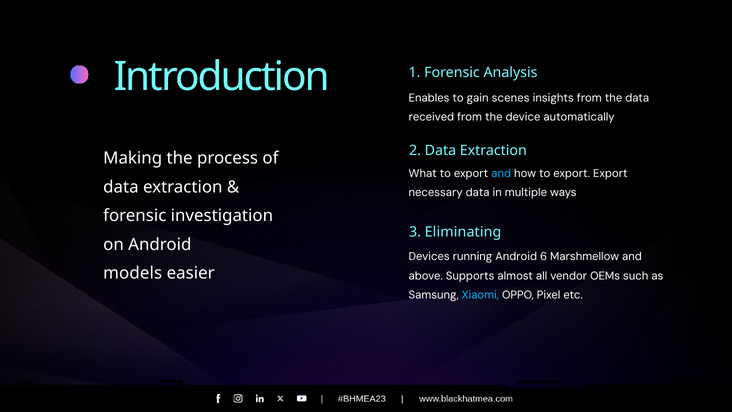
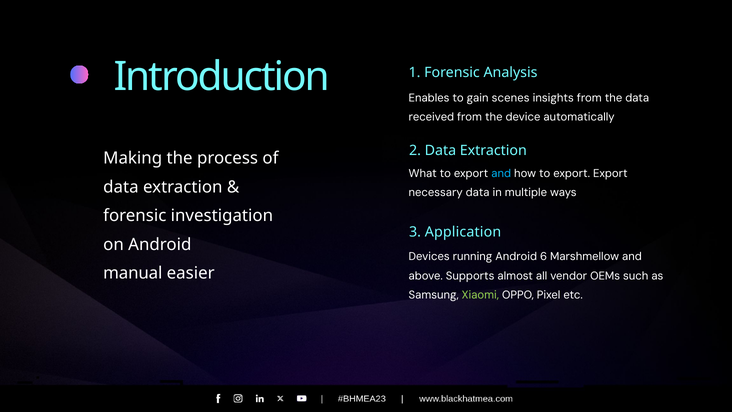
Eliminating: Eliminating -> Application
models: models -> manual
Xiaomi colour: light blue -> light green
